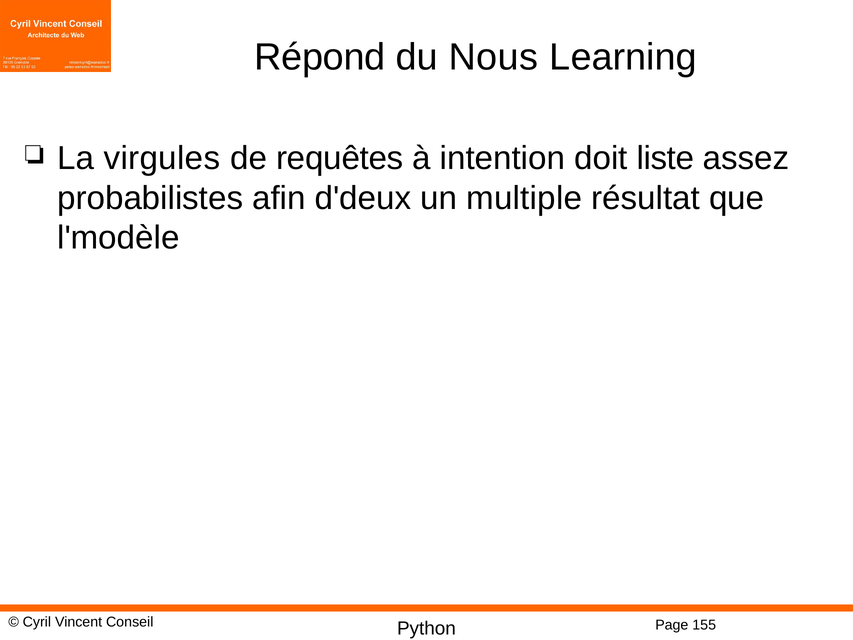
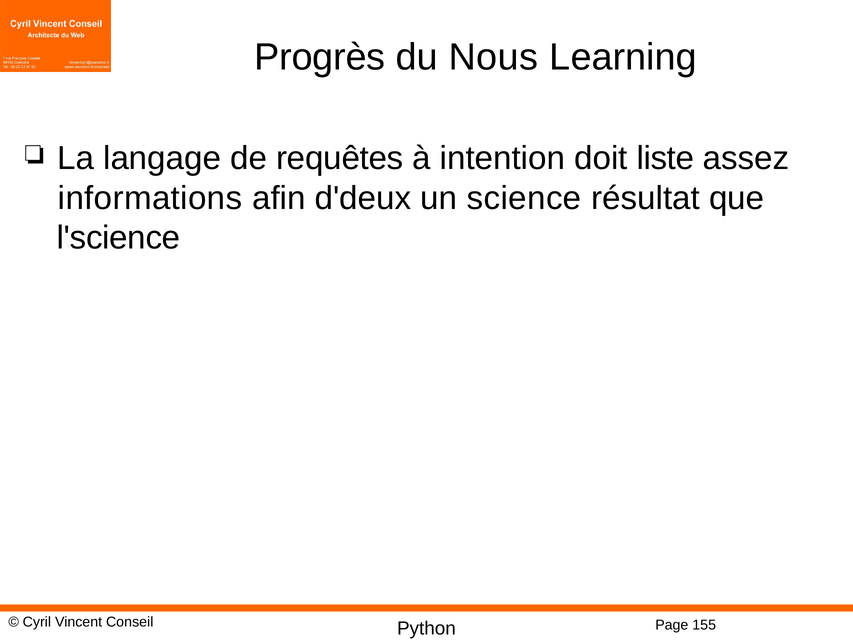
Répond: Répond -> Progrès
virgules: virgules -> langage
probabilistes: probabilistes -> informations
multiple: multiple -> science
l'modèle: l'modèle -> l'science
